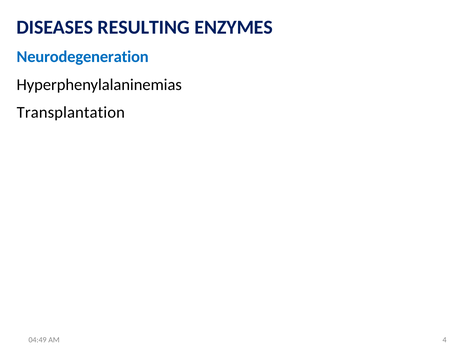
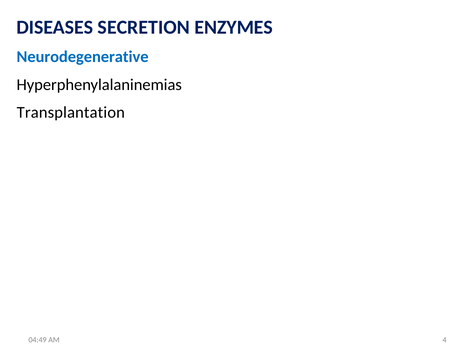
RESULTING: RESULTING -> SECRETION
Neurodegeneration: Neurodegeneration -> Neurodegenerative
